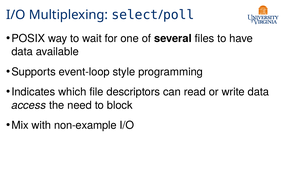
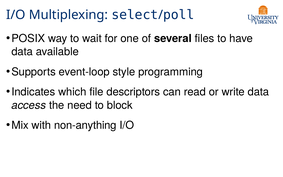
non-example: non-example -> non-anything
